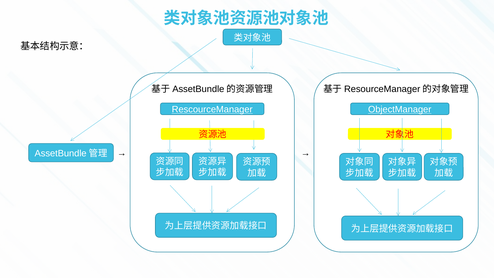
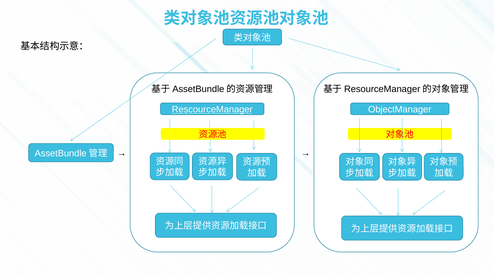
ObjectManager underline: present -> none
